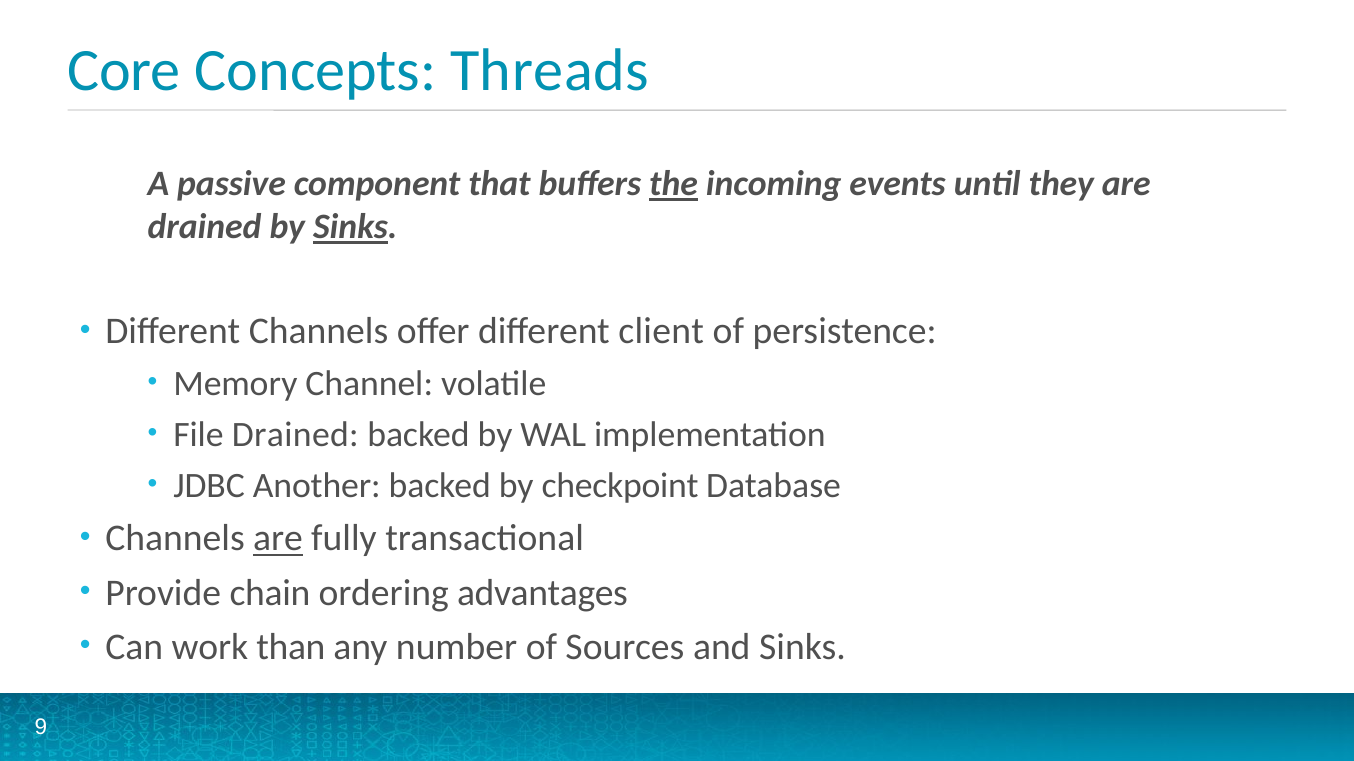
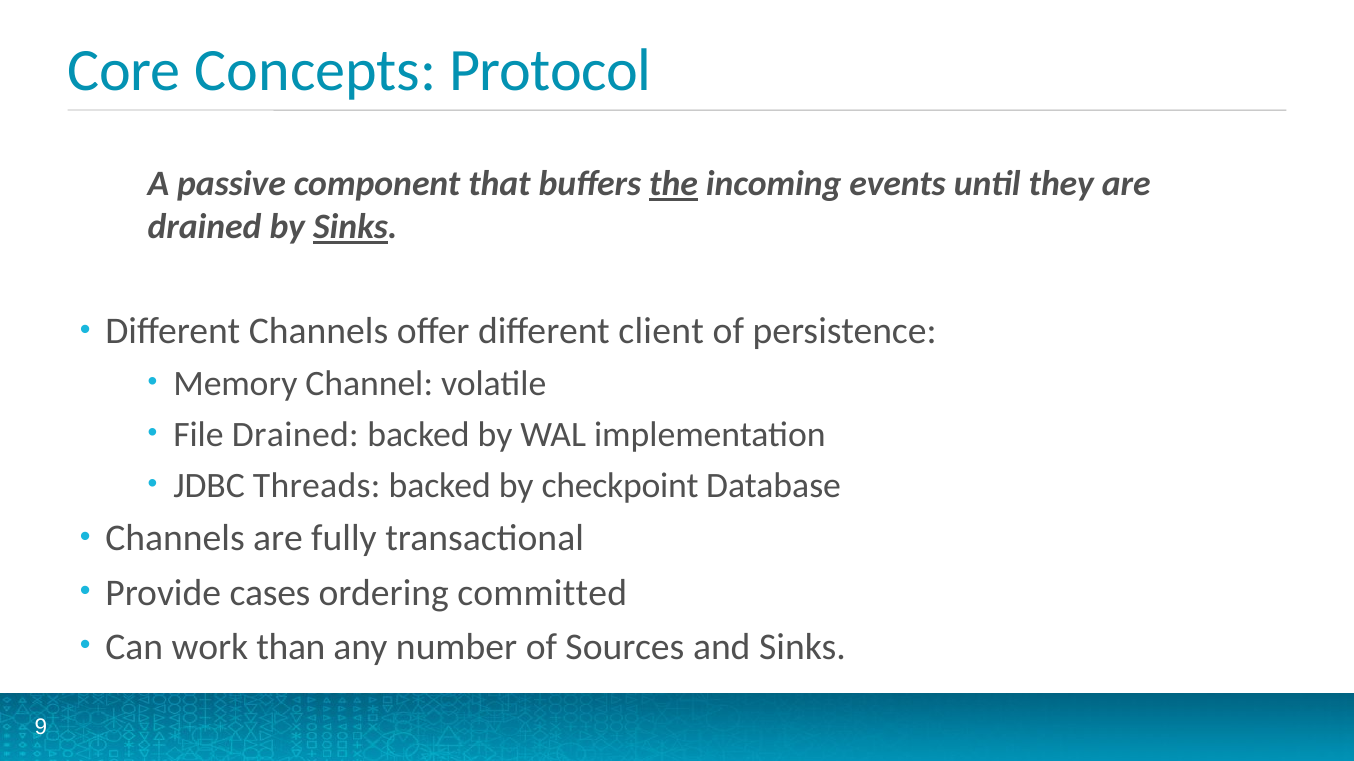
Threads: Threads -> Protocol
Another: Another -> Threads
are at (278, 539) underline: present -> none
chain: chain -> cases
advantages: advantages -> committed
